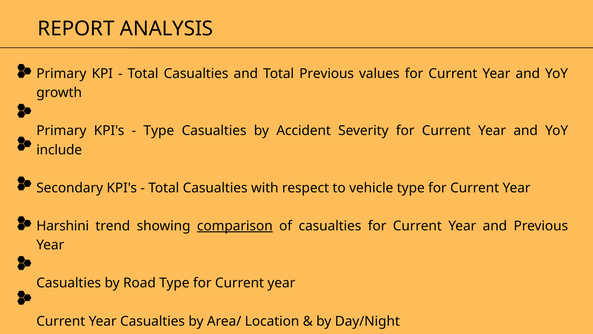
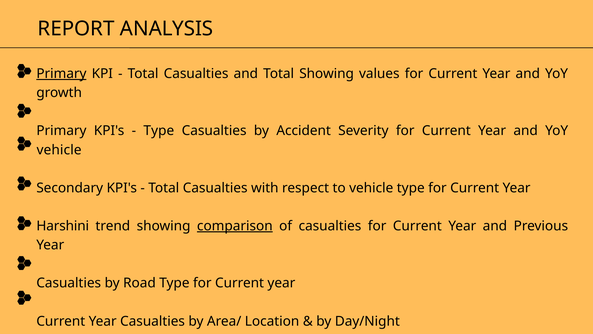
Primary at (61, 74) underline: none -> present
Total Previous: Previous -> Showing
include at (59, 150): include -> vehicle
